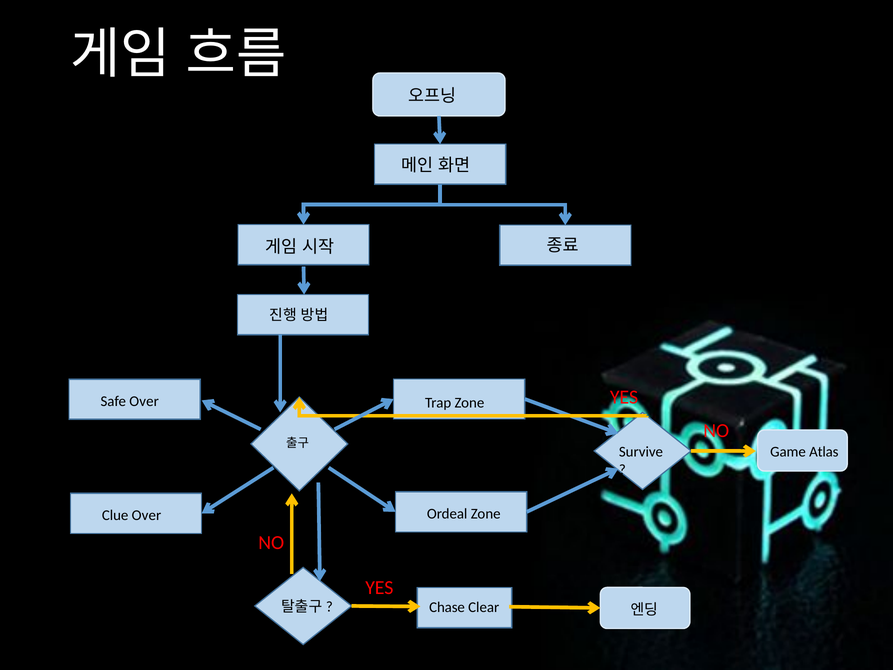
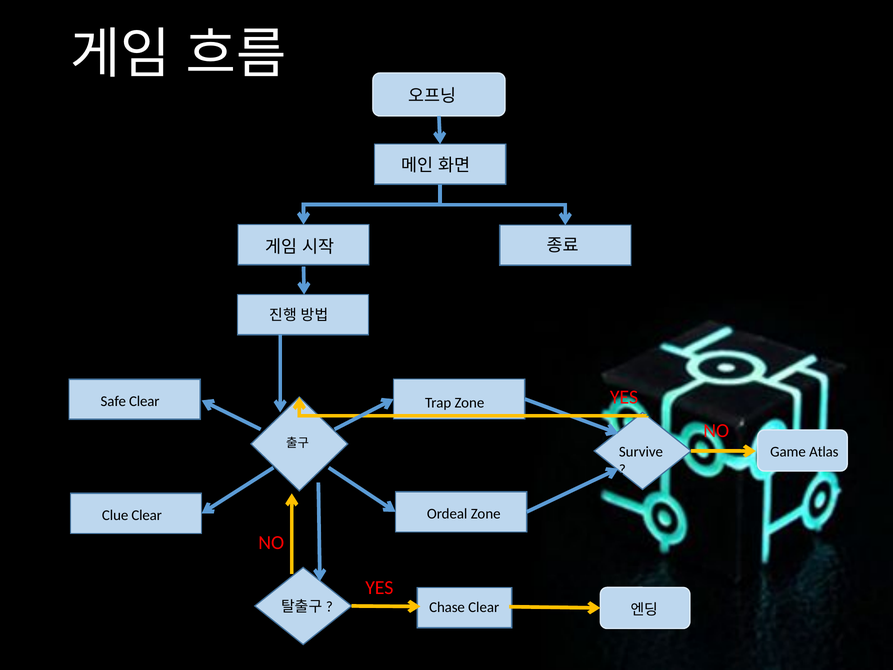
Safe Over: Over -> Clear
Clue Over: Over -> Clear
